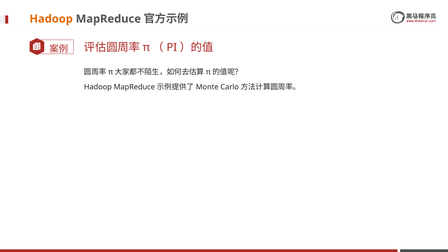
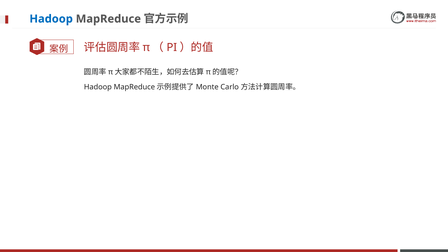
Hadoop at (51, 19) colour: orange -> blue
